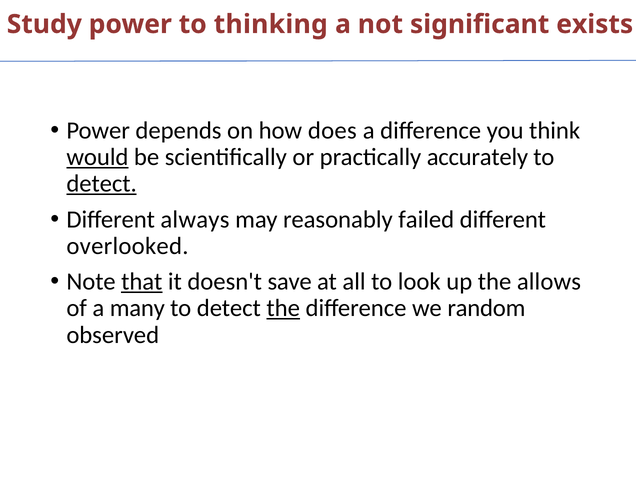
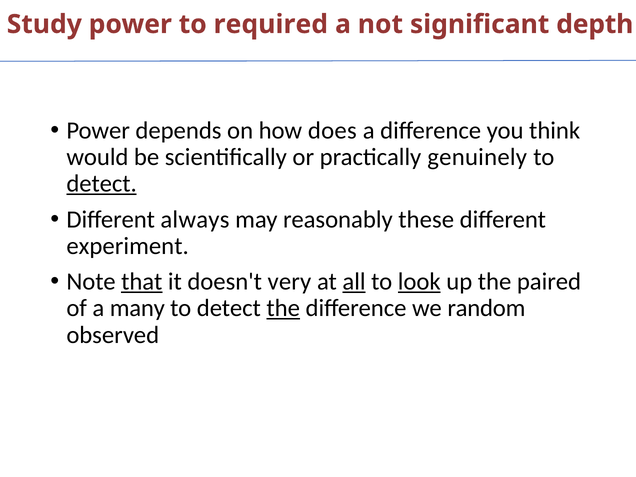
thinking: thinking -> required
exists: exists -> depth
would underline: present -> none
accurately: accurately -> genuinely
failed: failed -> these
overlooked: overlooked -> experiment
save: save -> very
all underline: none -> present
look underline: none -> present
allows: allows -> paired
